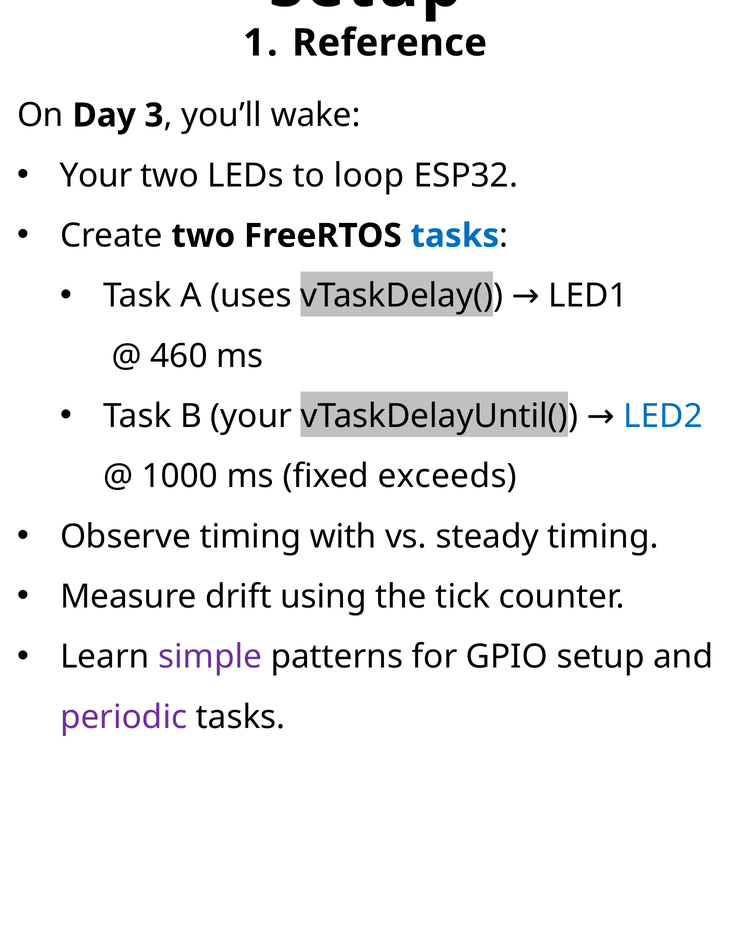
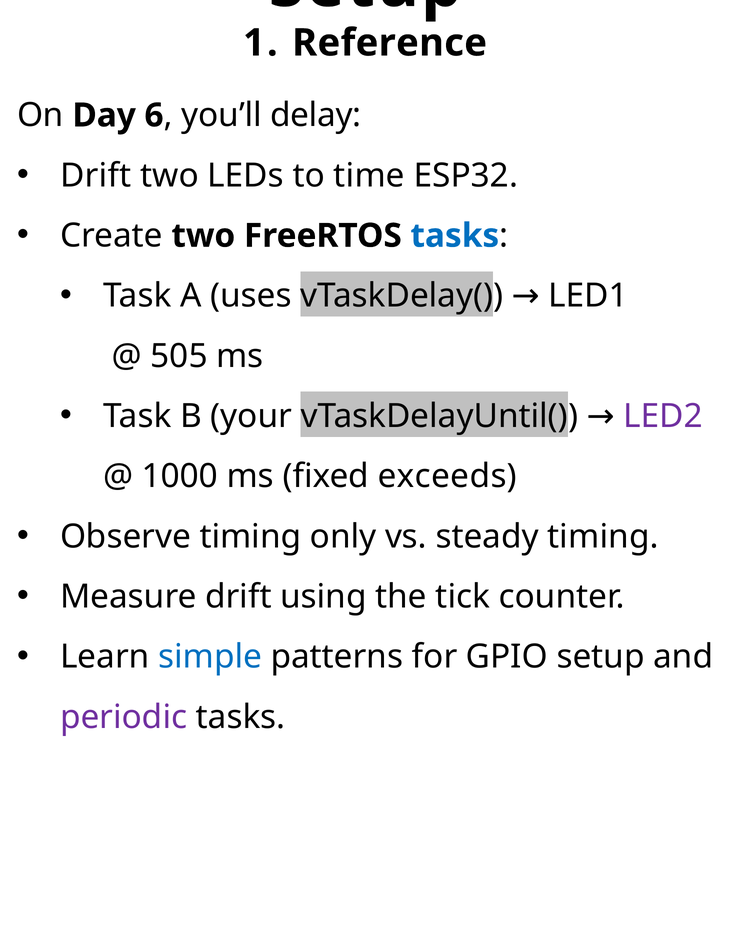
3: 3 -> 6
wake: wake -> delay
Your at (96, 176): Your -> Drift
loop: loop -> time
460: 460 -> 505
LED2 colour: blue -> purple
with: with -> only
simple colour: purple -> blue
